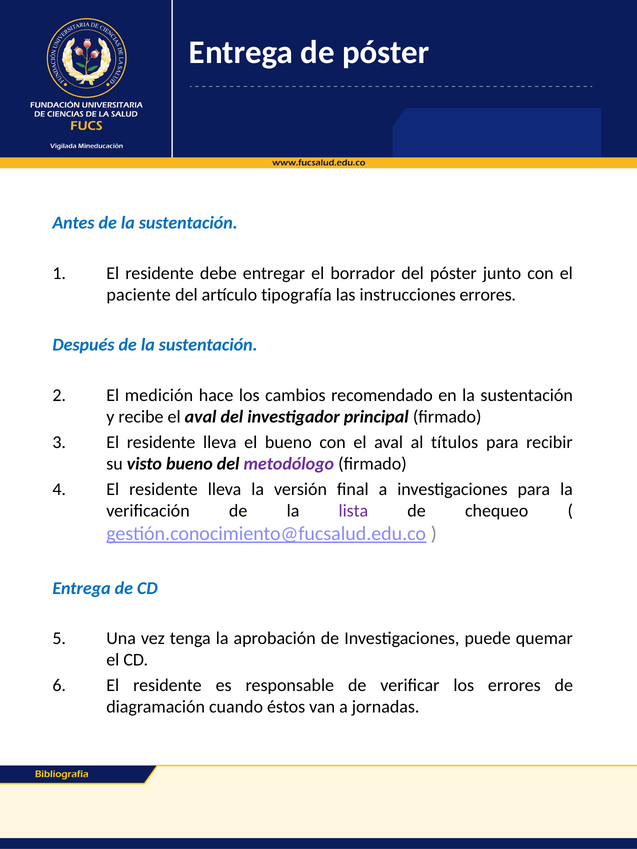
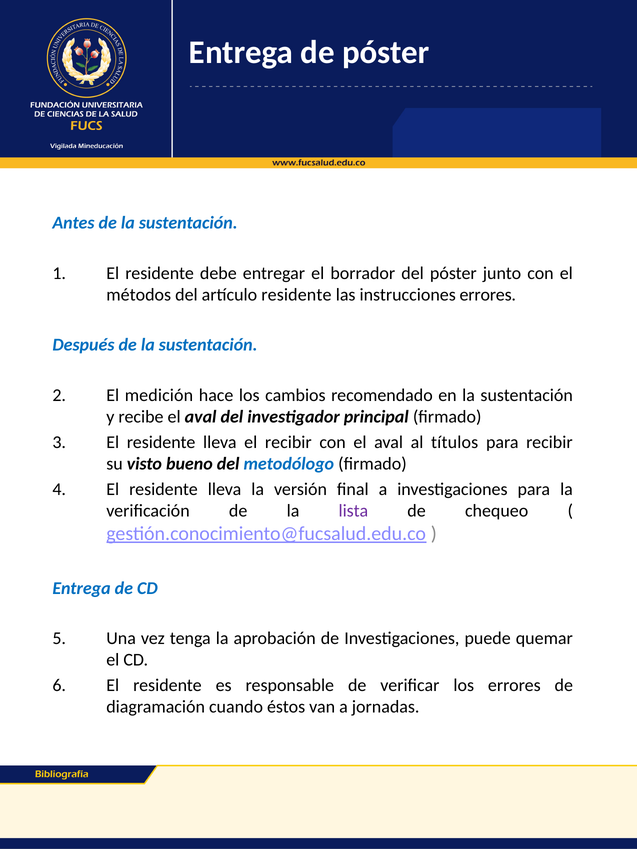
paciente: paciente -> métodos
artículo tipografía: tipografía -> residente
el bueno: bueno -> recibir
metodólogo colour: purple -> blue
